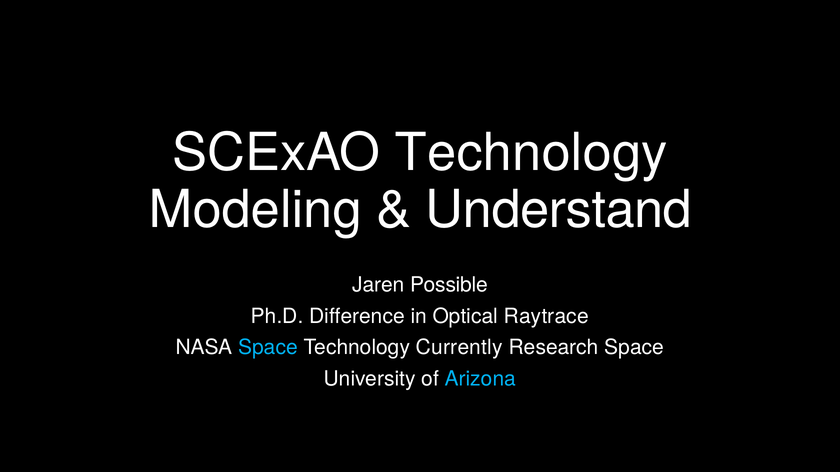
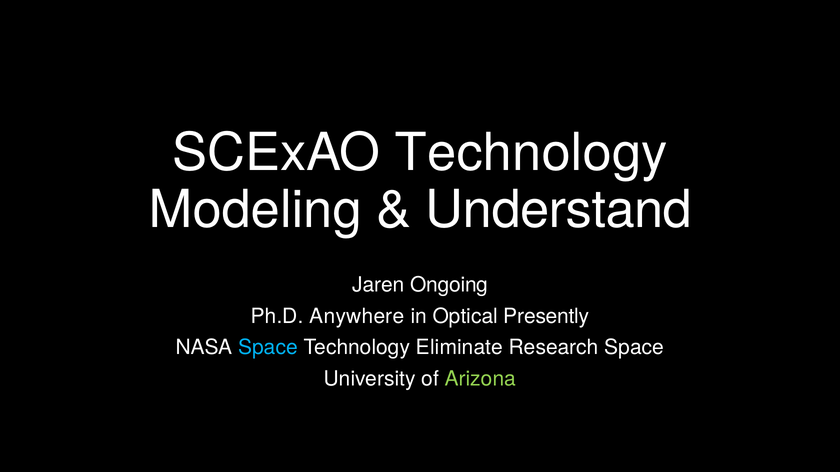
Possible: Possible -> Ongoing
Difference: Difference -> Anywhere
Raytrace: Raytrace -> Presently
Currently: Currently -> Eliminate
Arizona colour: light blue -> light green
